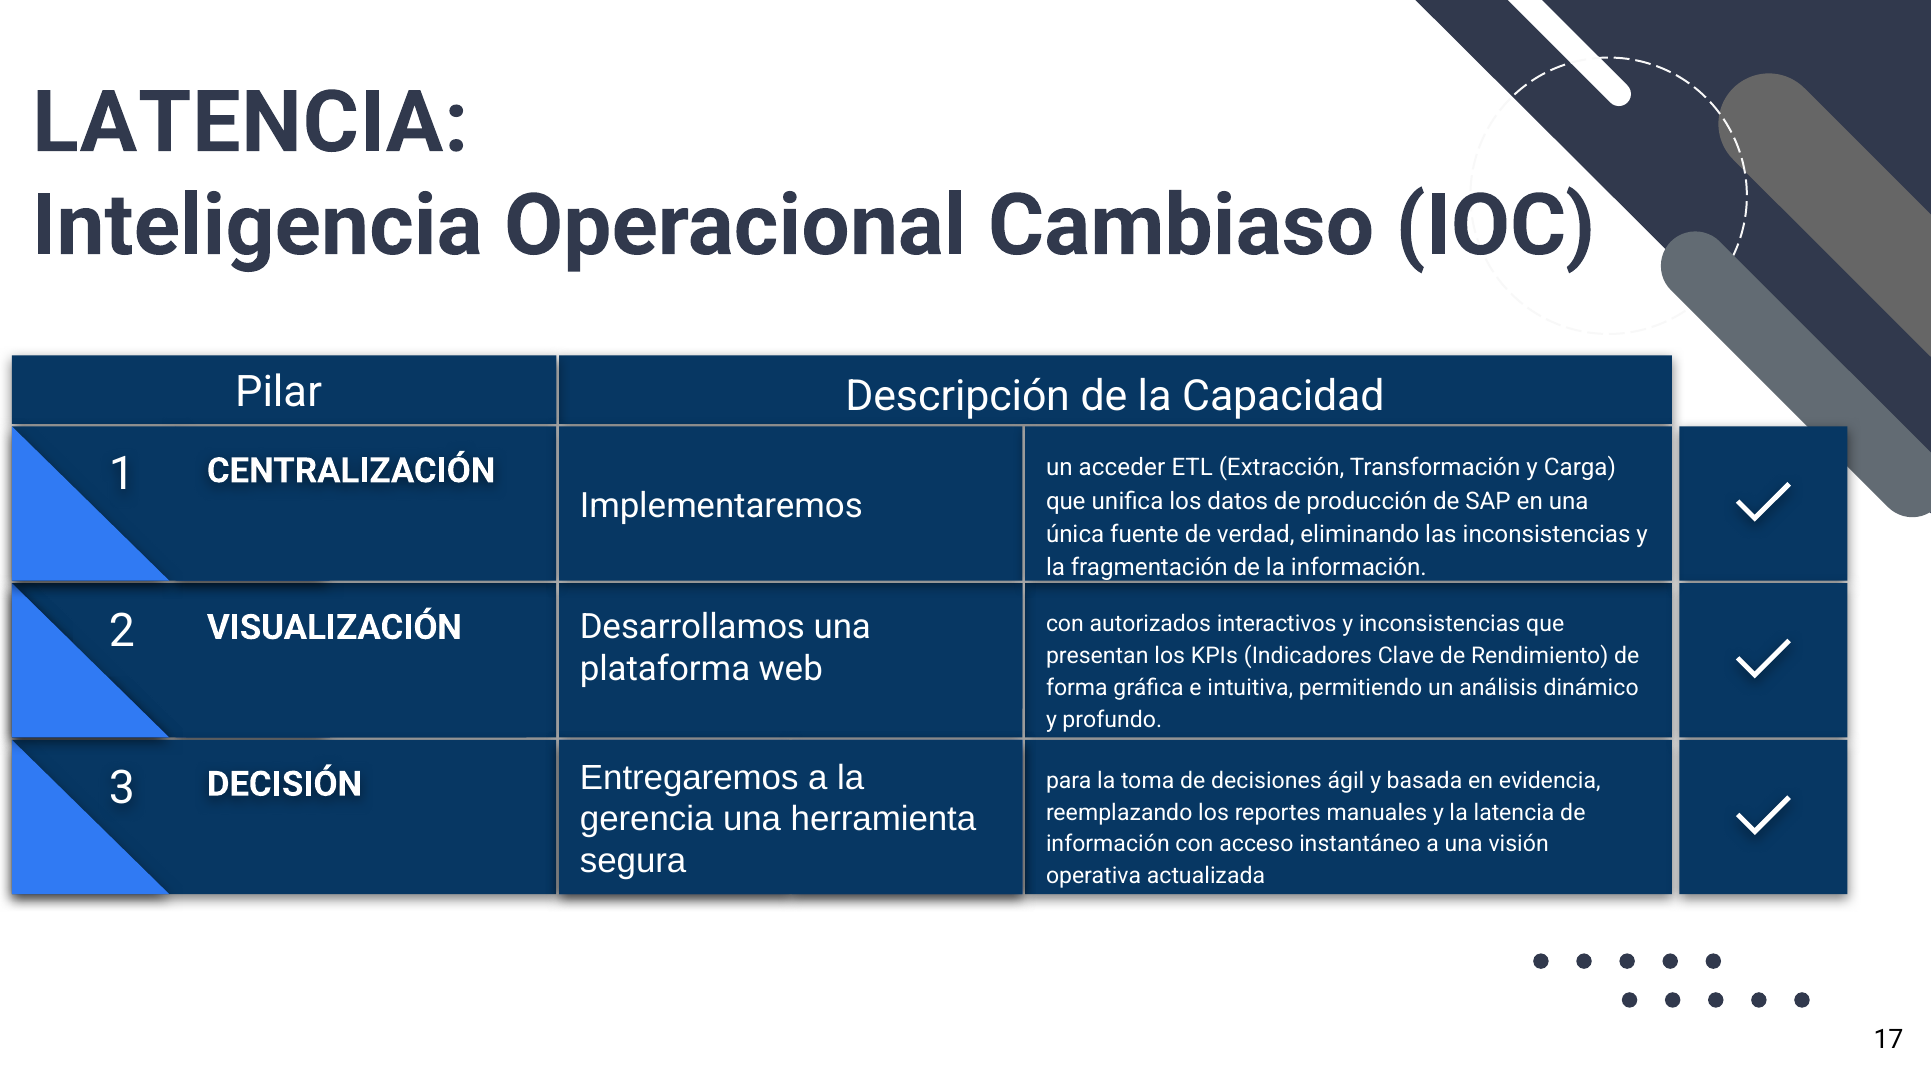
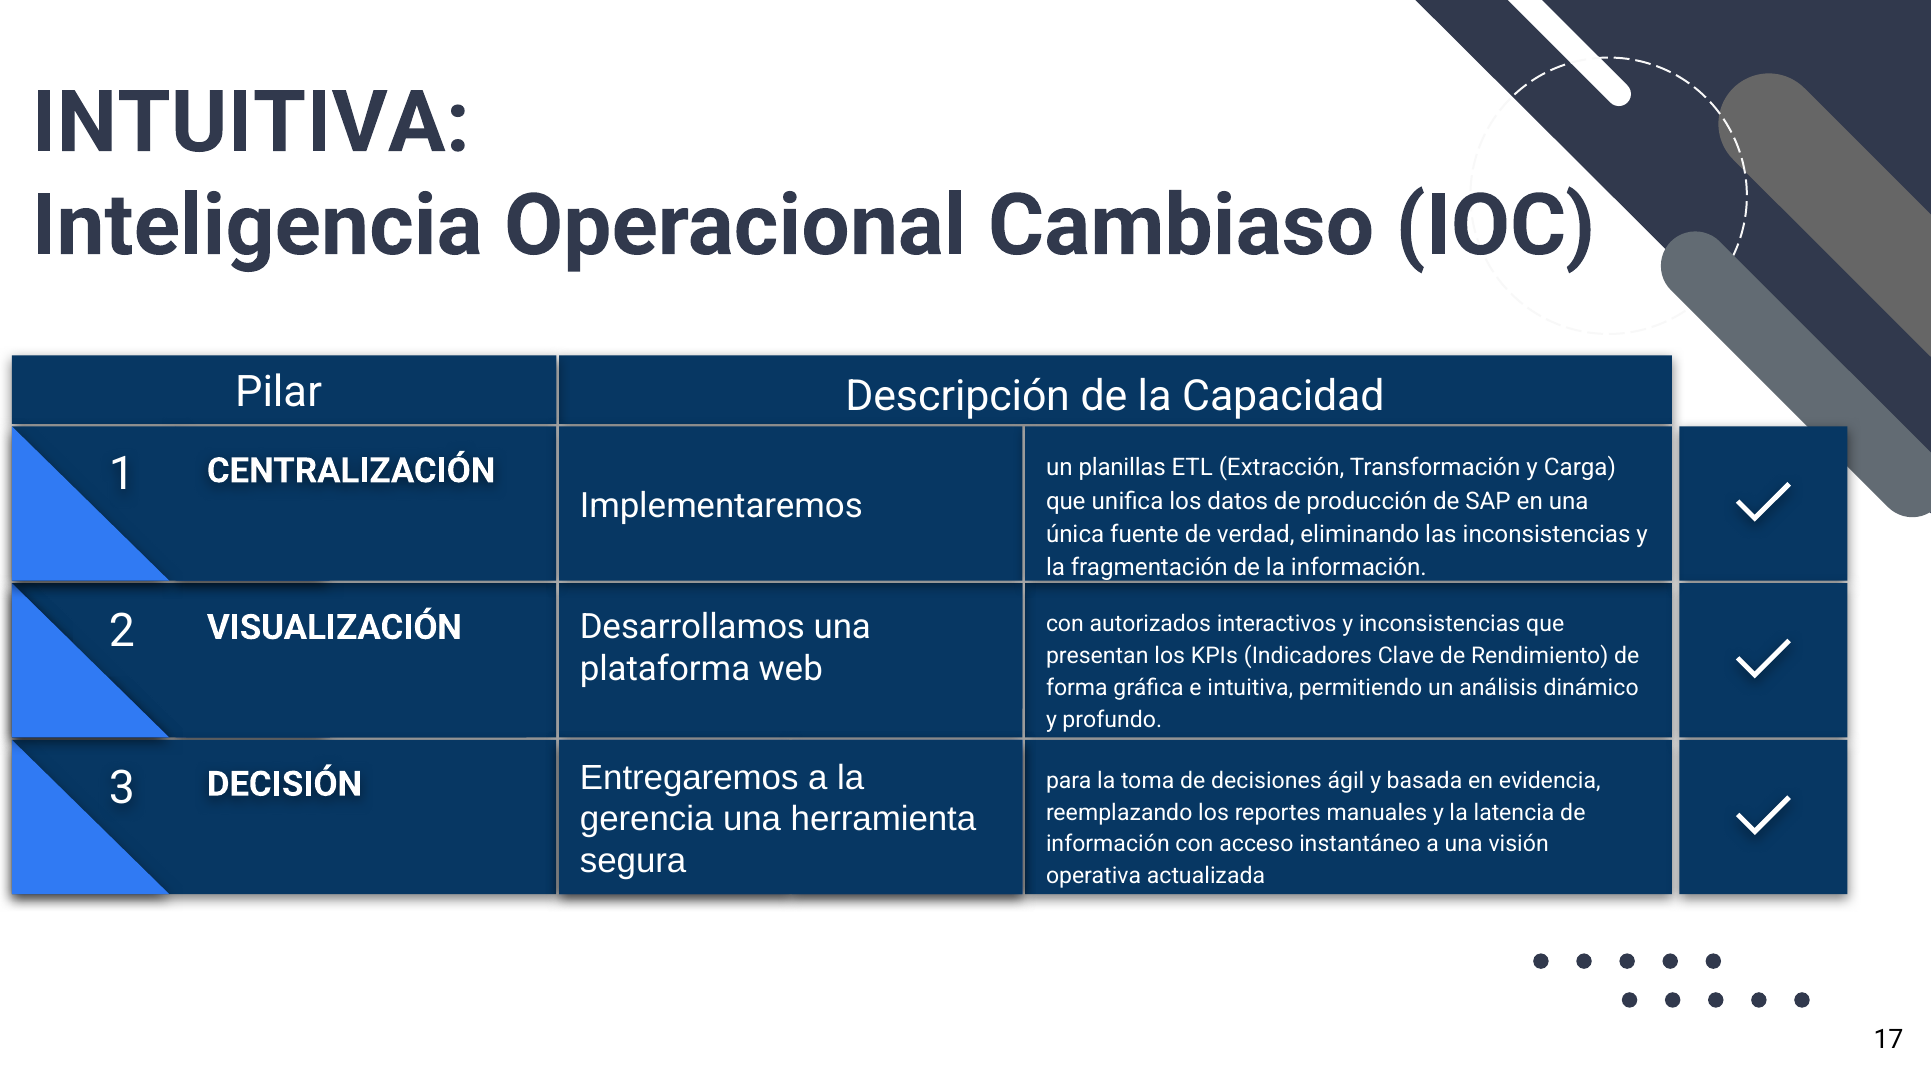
LATENCIA at (250, 123): LATENCIA -> INTUITIVA
acceder: acceder -> planillas
